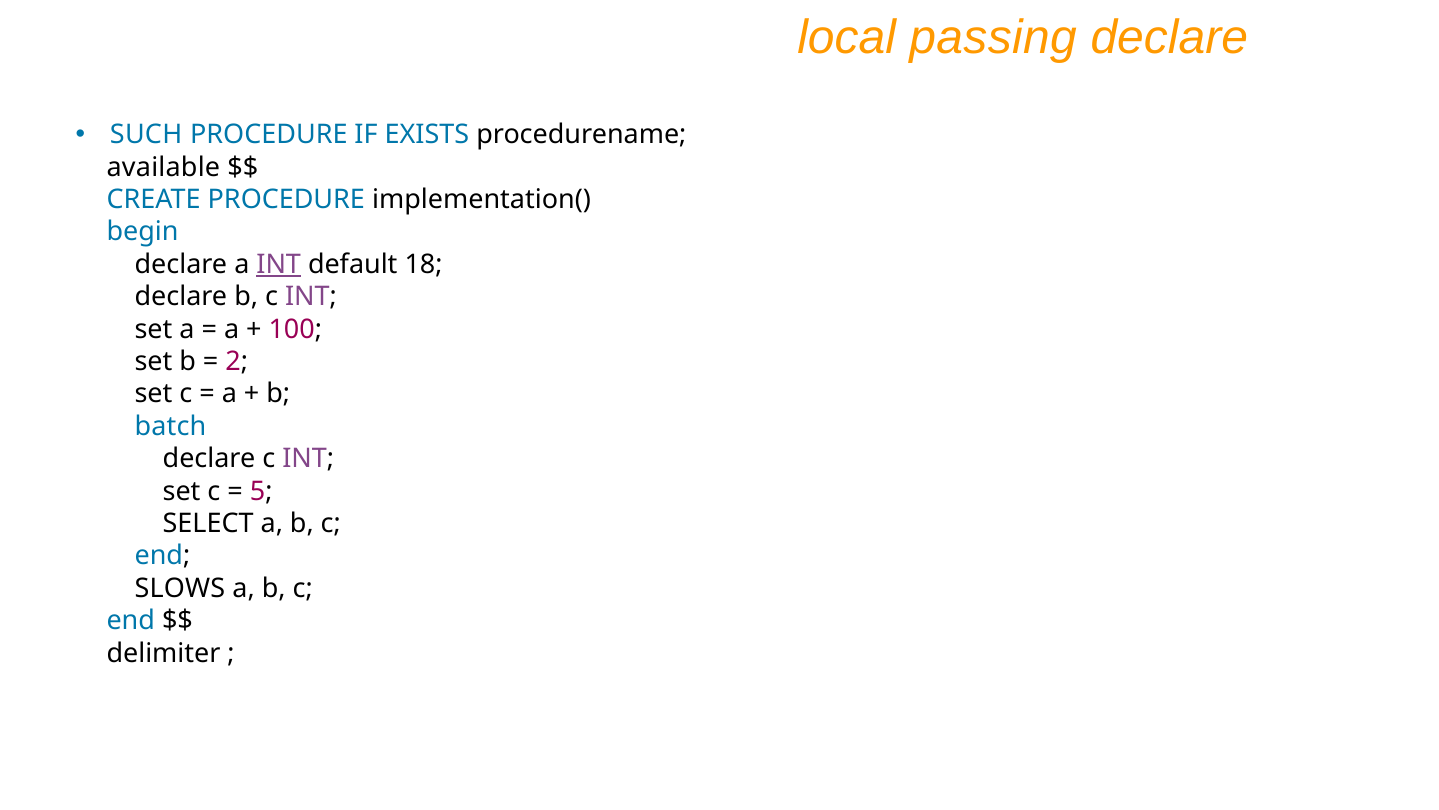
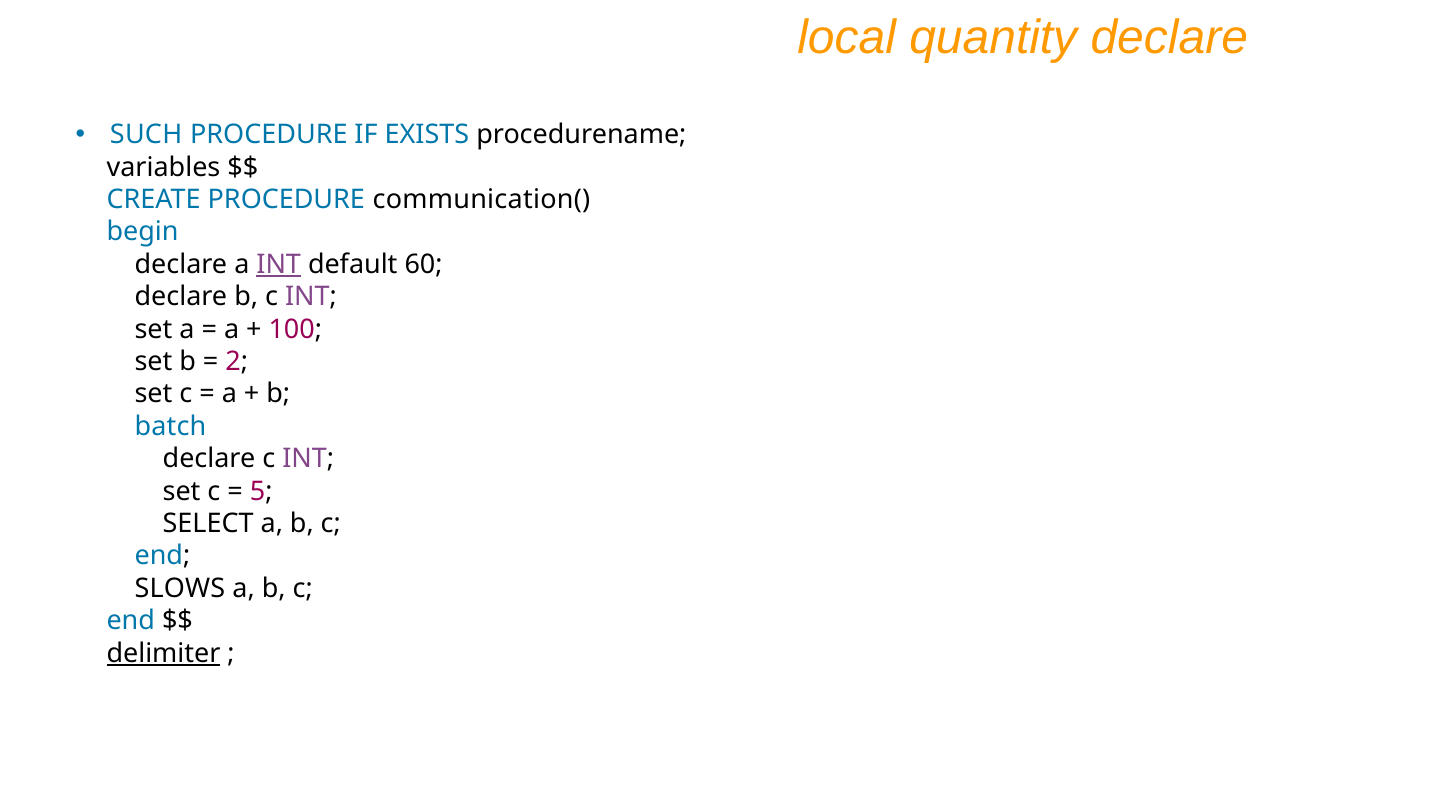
passing: passing -> quantity
available: available -> variables
implementation(: implementation( -> communication(
18: 18 -> 60
delimiter underline: none -> present
